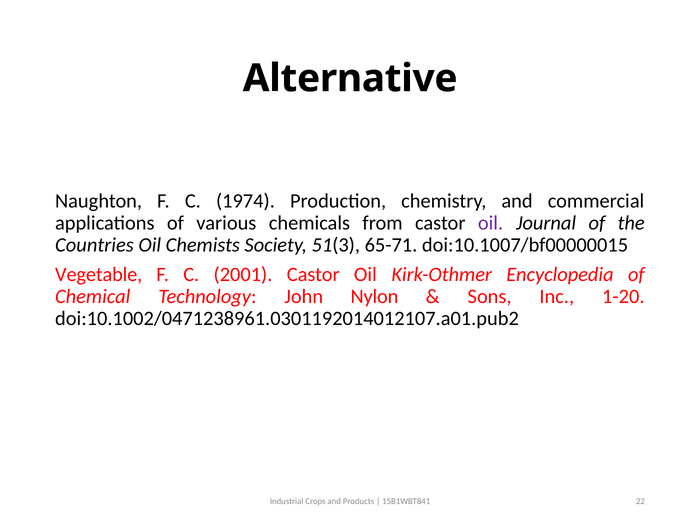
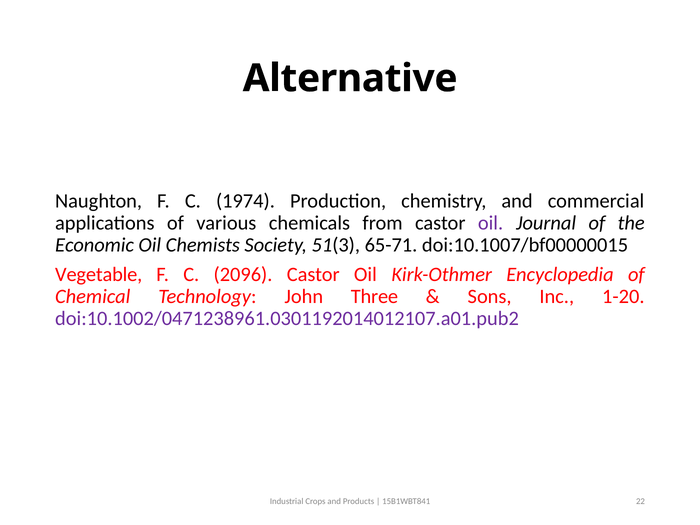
Countries: Countries -> Economic
2001: 2001 -> 2096
Nylon: Nylon -> Three
doi:10.1002/0471238961.0301192014012107.a01.pub2 colour: black -> purple
